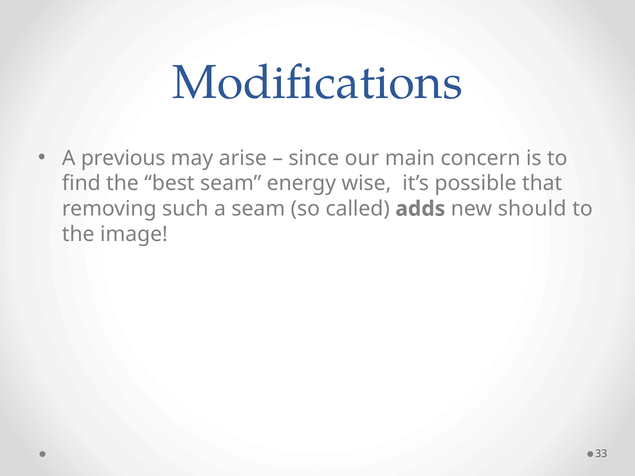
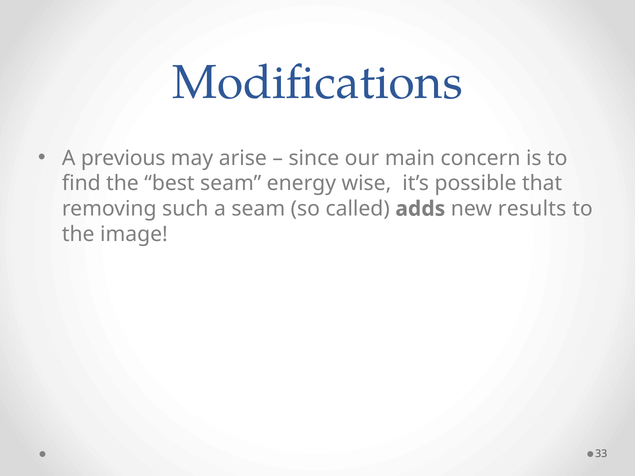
should: should -> results
